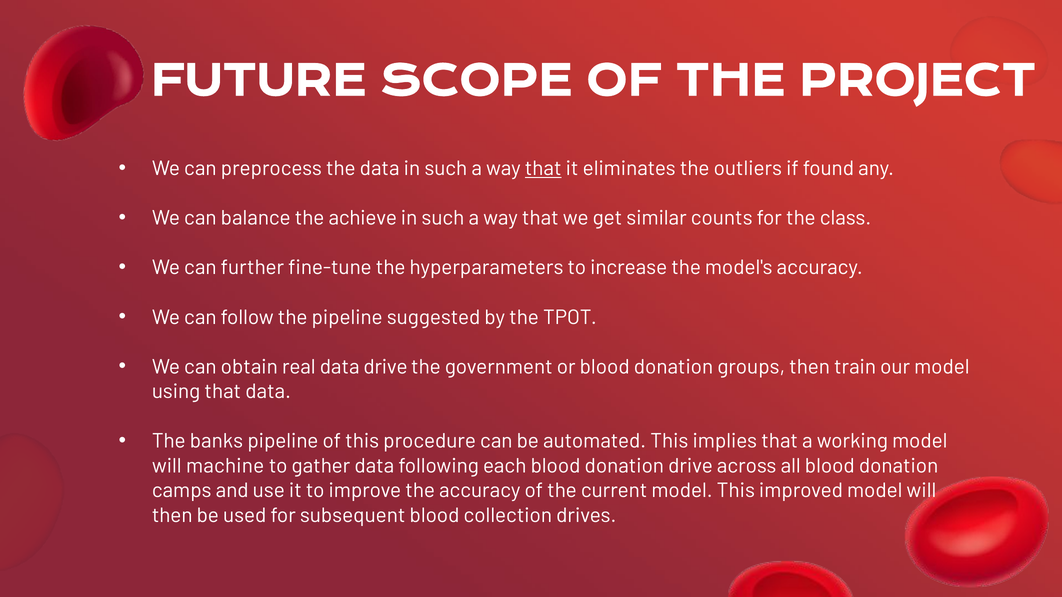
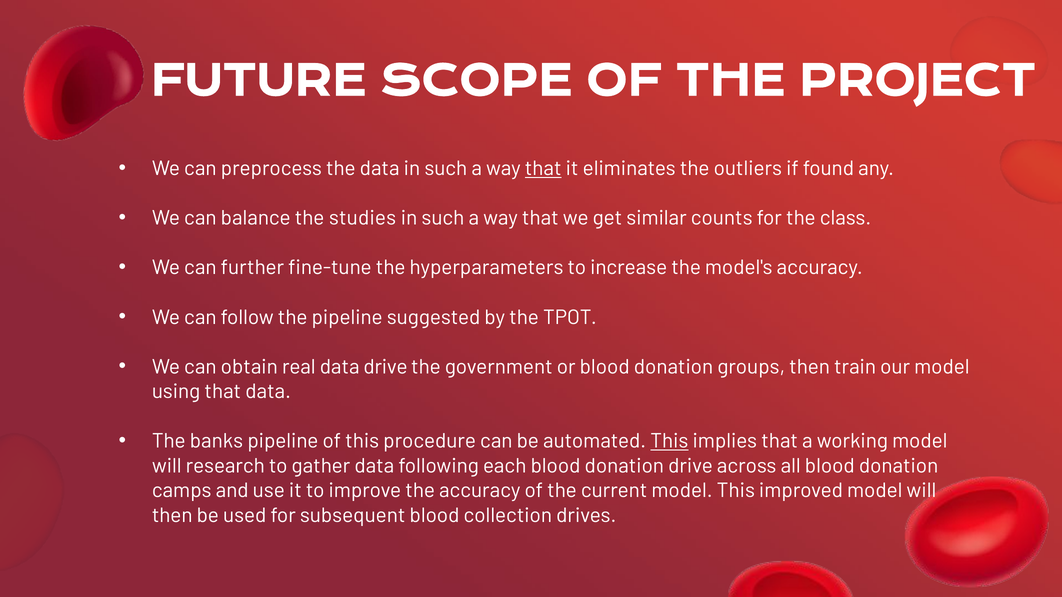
achieve: achieve -> studies
This at (669, 441) underline: none -> present
machine: machine -> research
